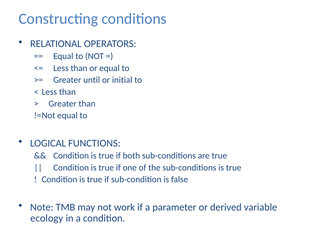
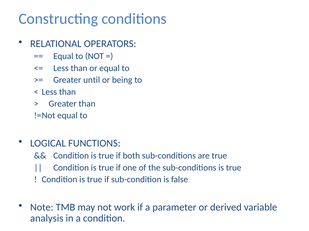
initial: initial -> being
ecology: ecology -> analysis
